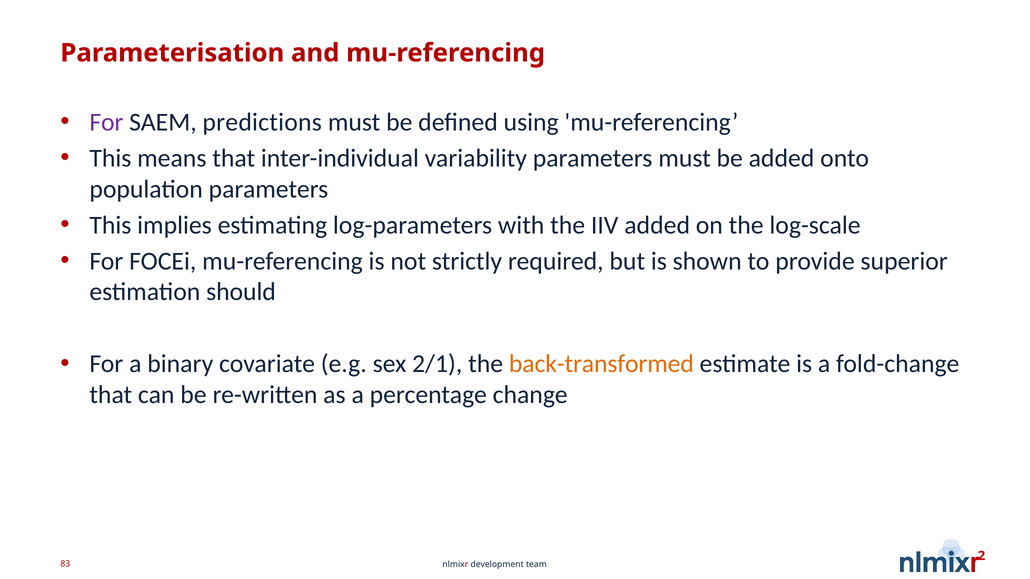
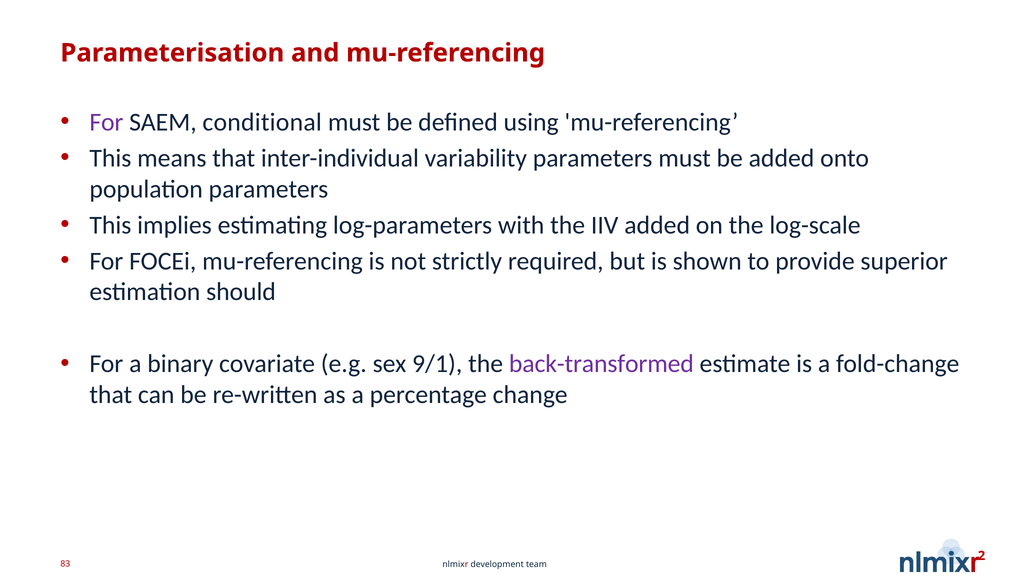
predictions: predictions -> conditional
2/1: 2/1 -> 9/1
back-transformed colour: orange -> purple
